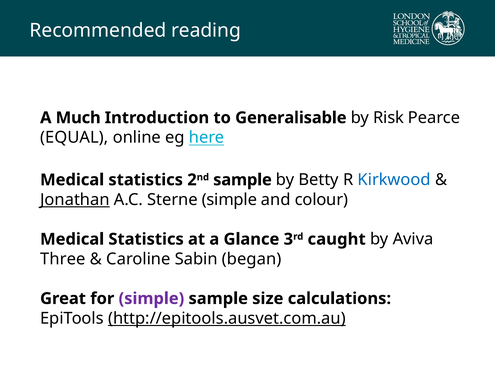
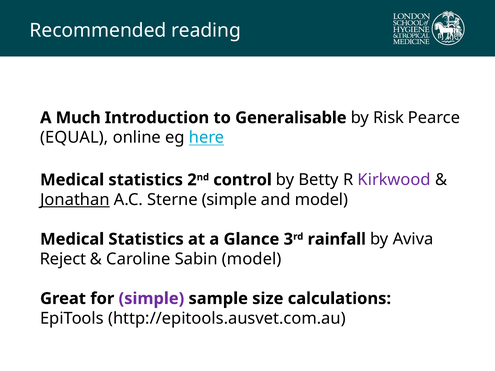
sample at (243, 180): sample -> control
Kirkwood colour: blue -> purple
and colour: colour -> model
caught: caught -> rainfall
Three: Three -> Reject
Sabin began: began -> model
http://epitools.ausvet.com.au underline: present -> none
